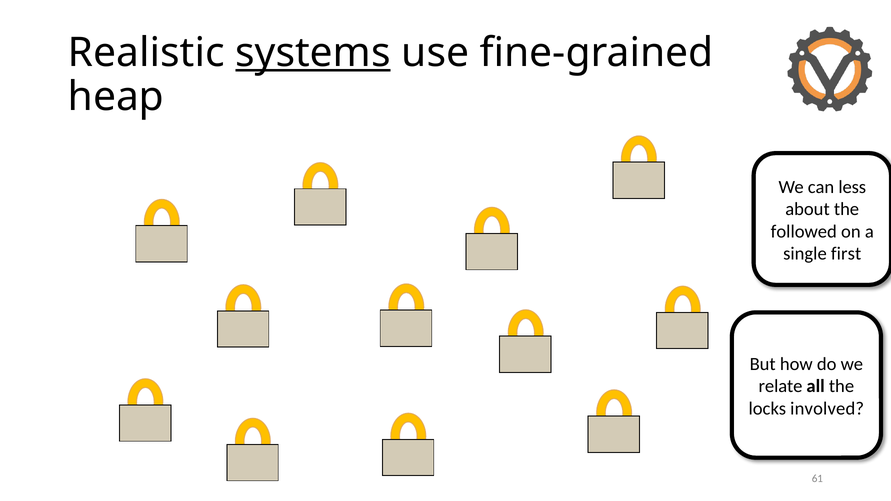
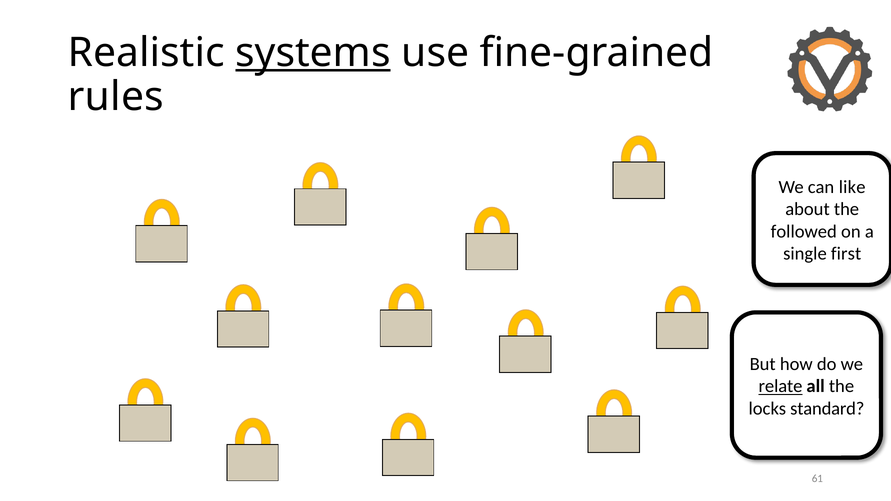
heap: heap -> rules
less: less -> like
relate underline: none -> present
involved: involved -> standard
